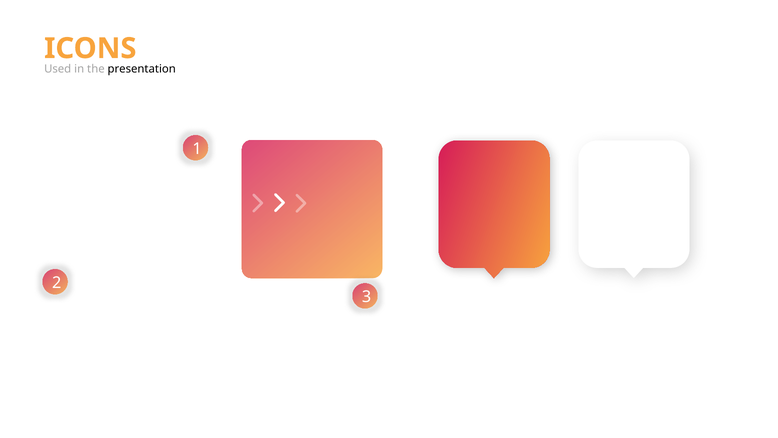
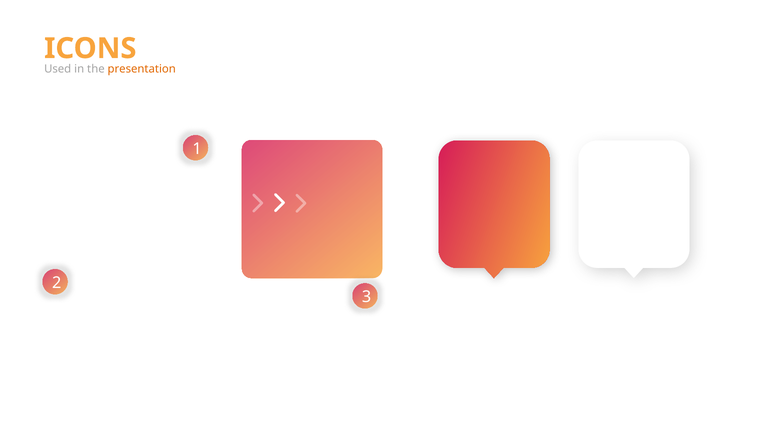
presentation colour: black -> orange
